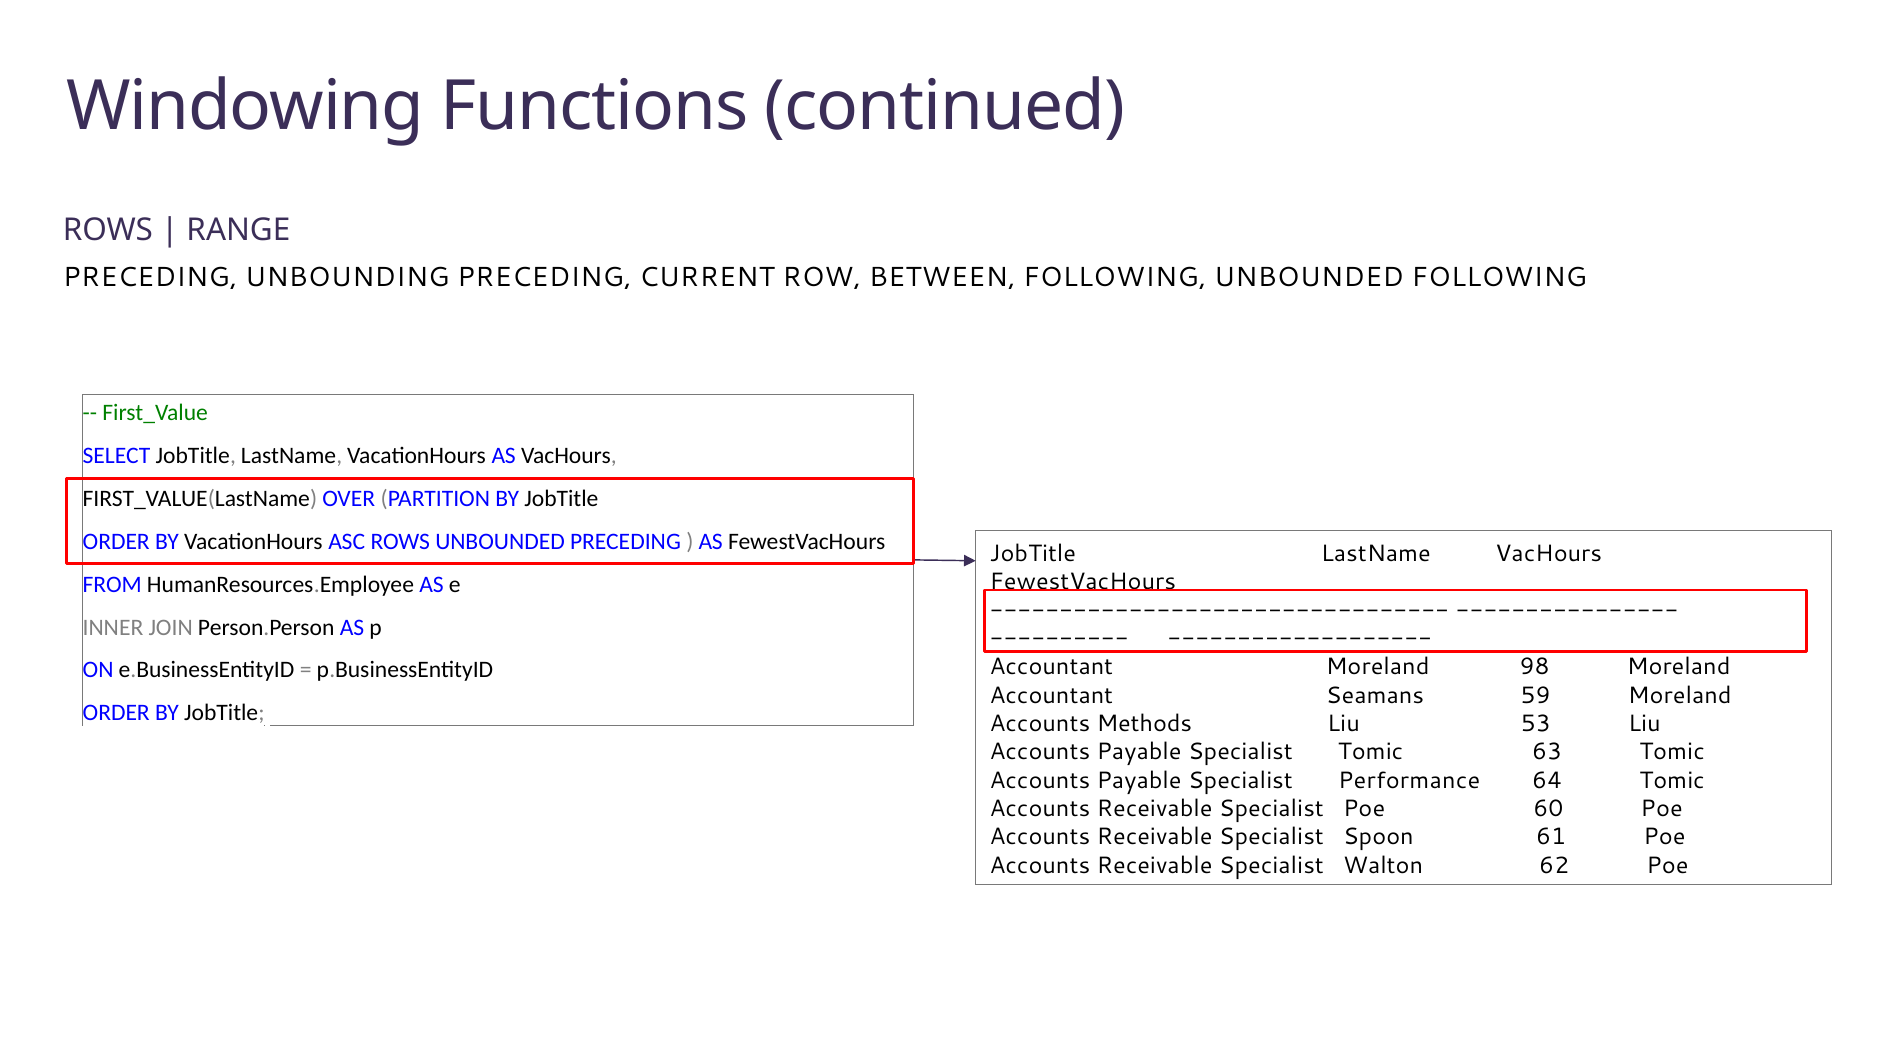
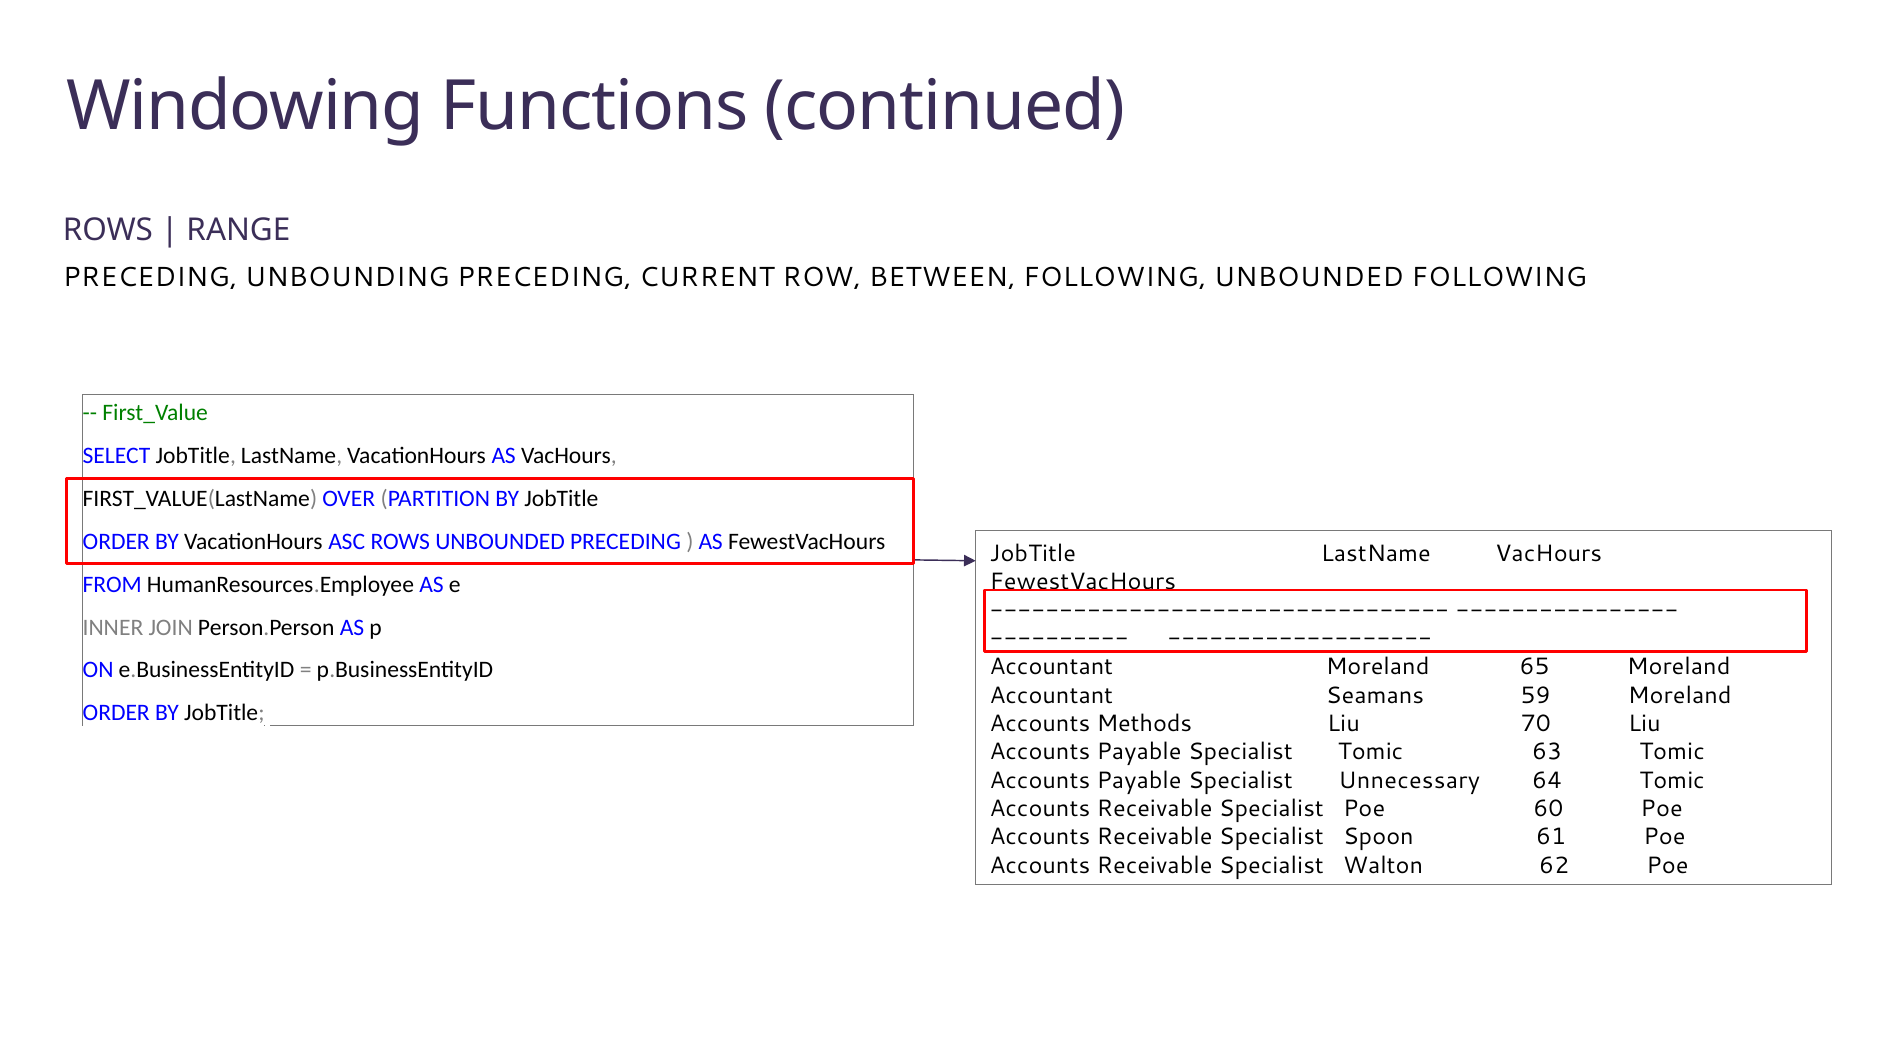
98: 98 -> 65
53: 53 -> 70
Performance: Performance -> Unnecessary
